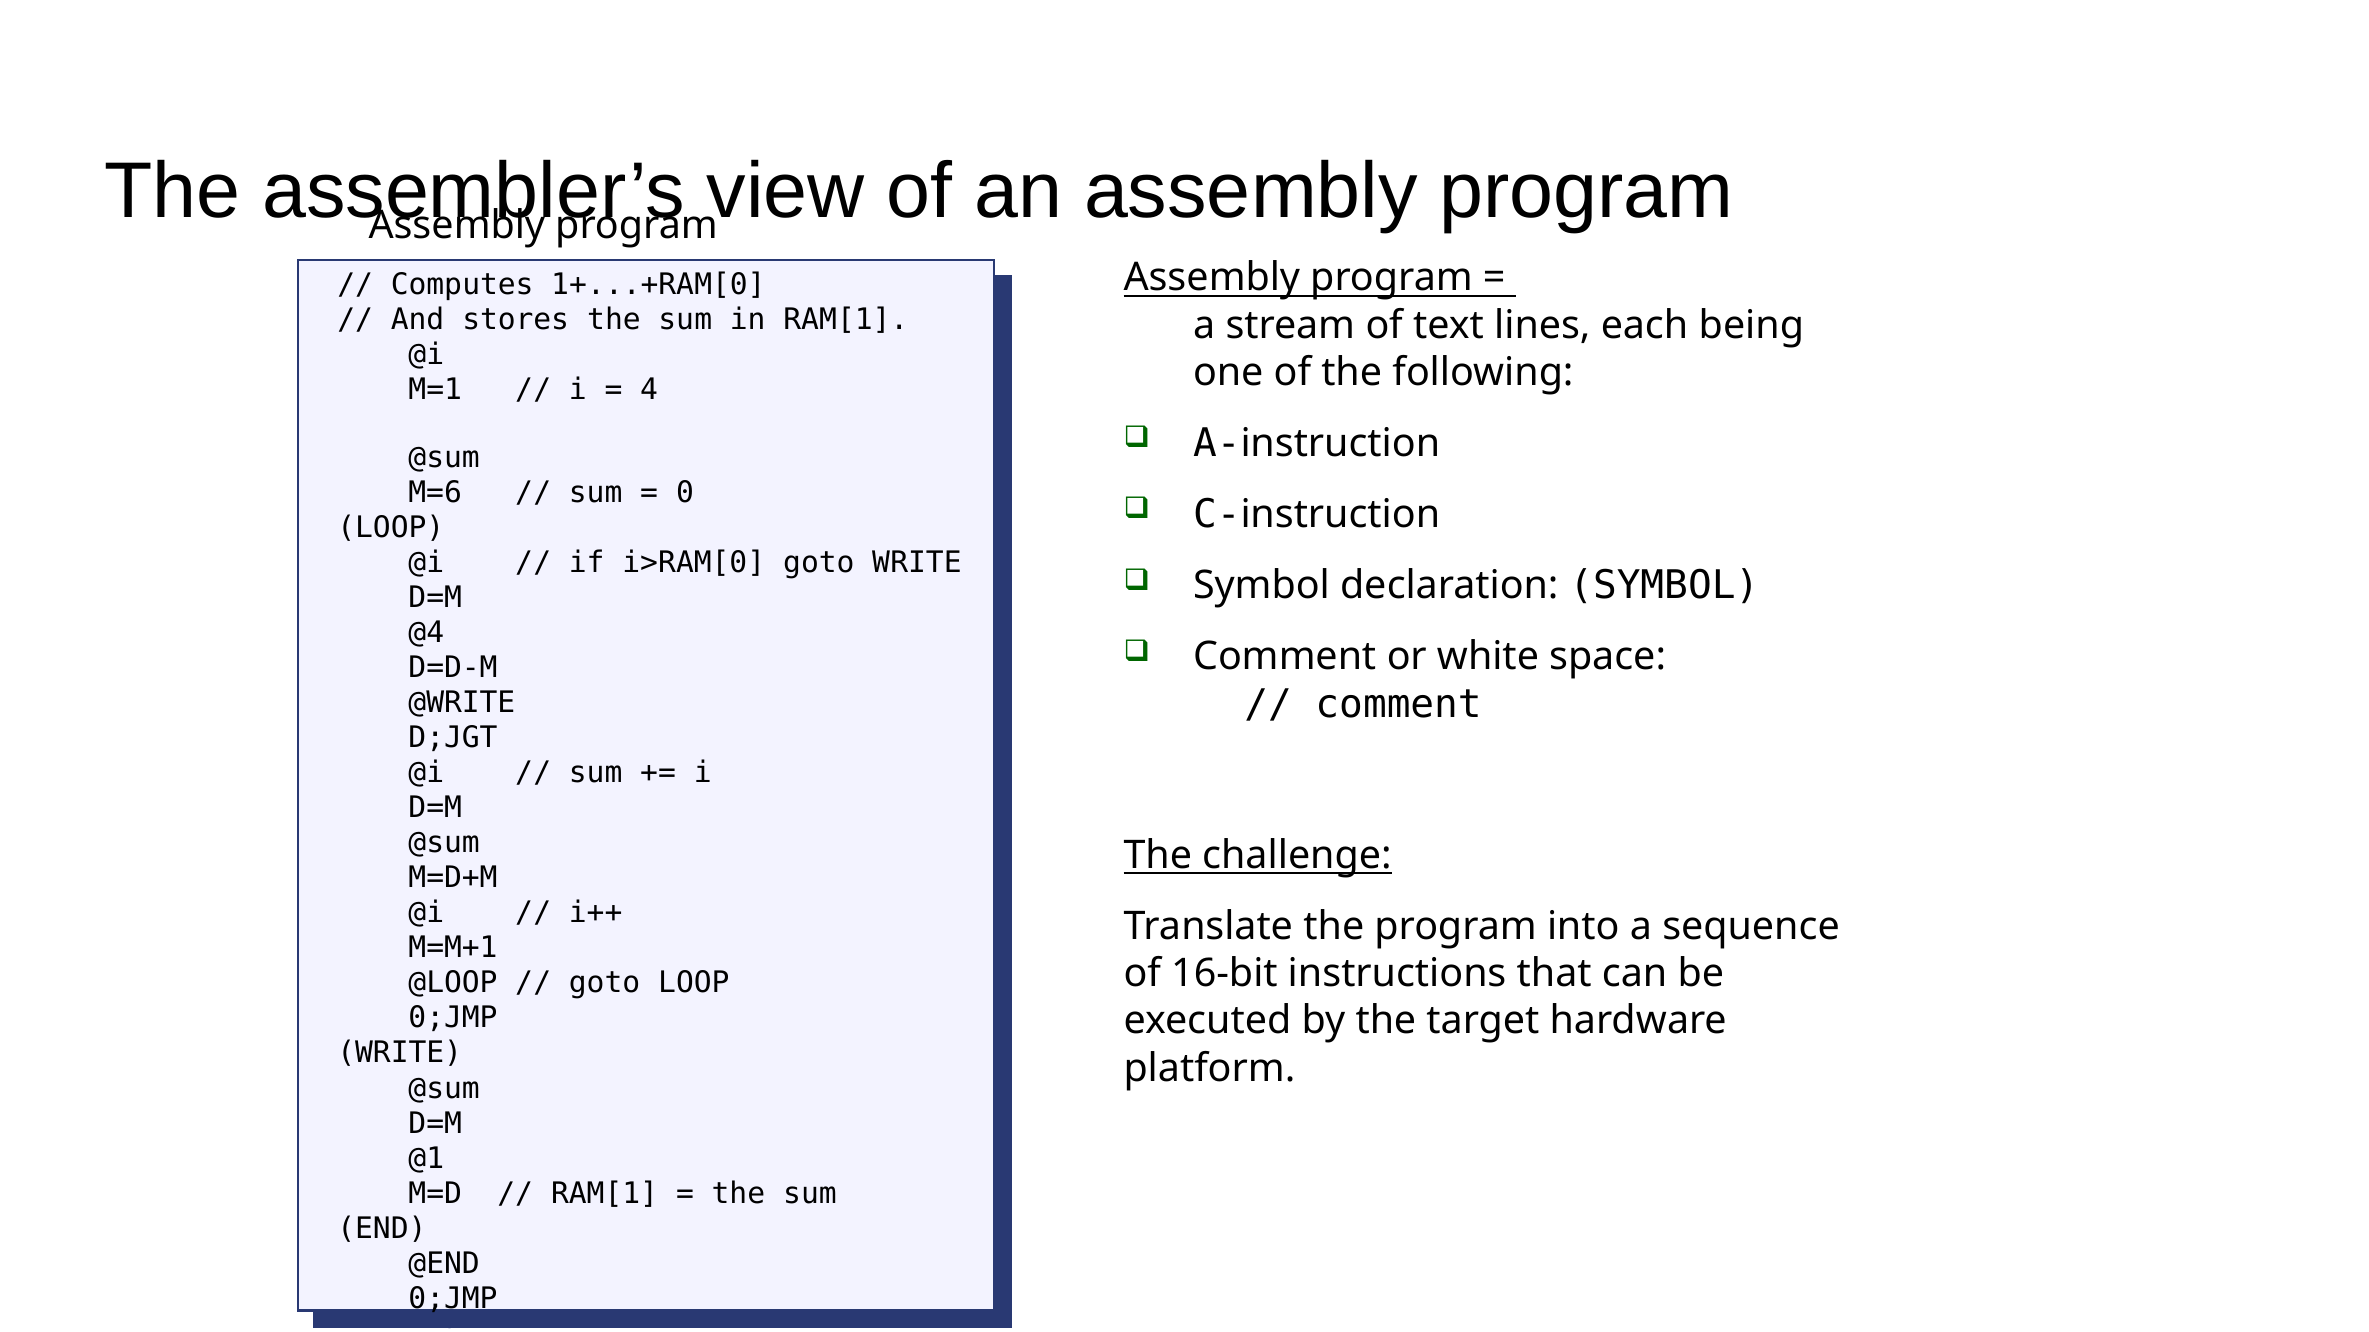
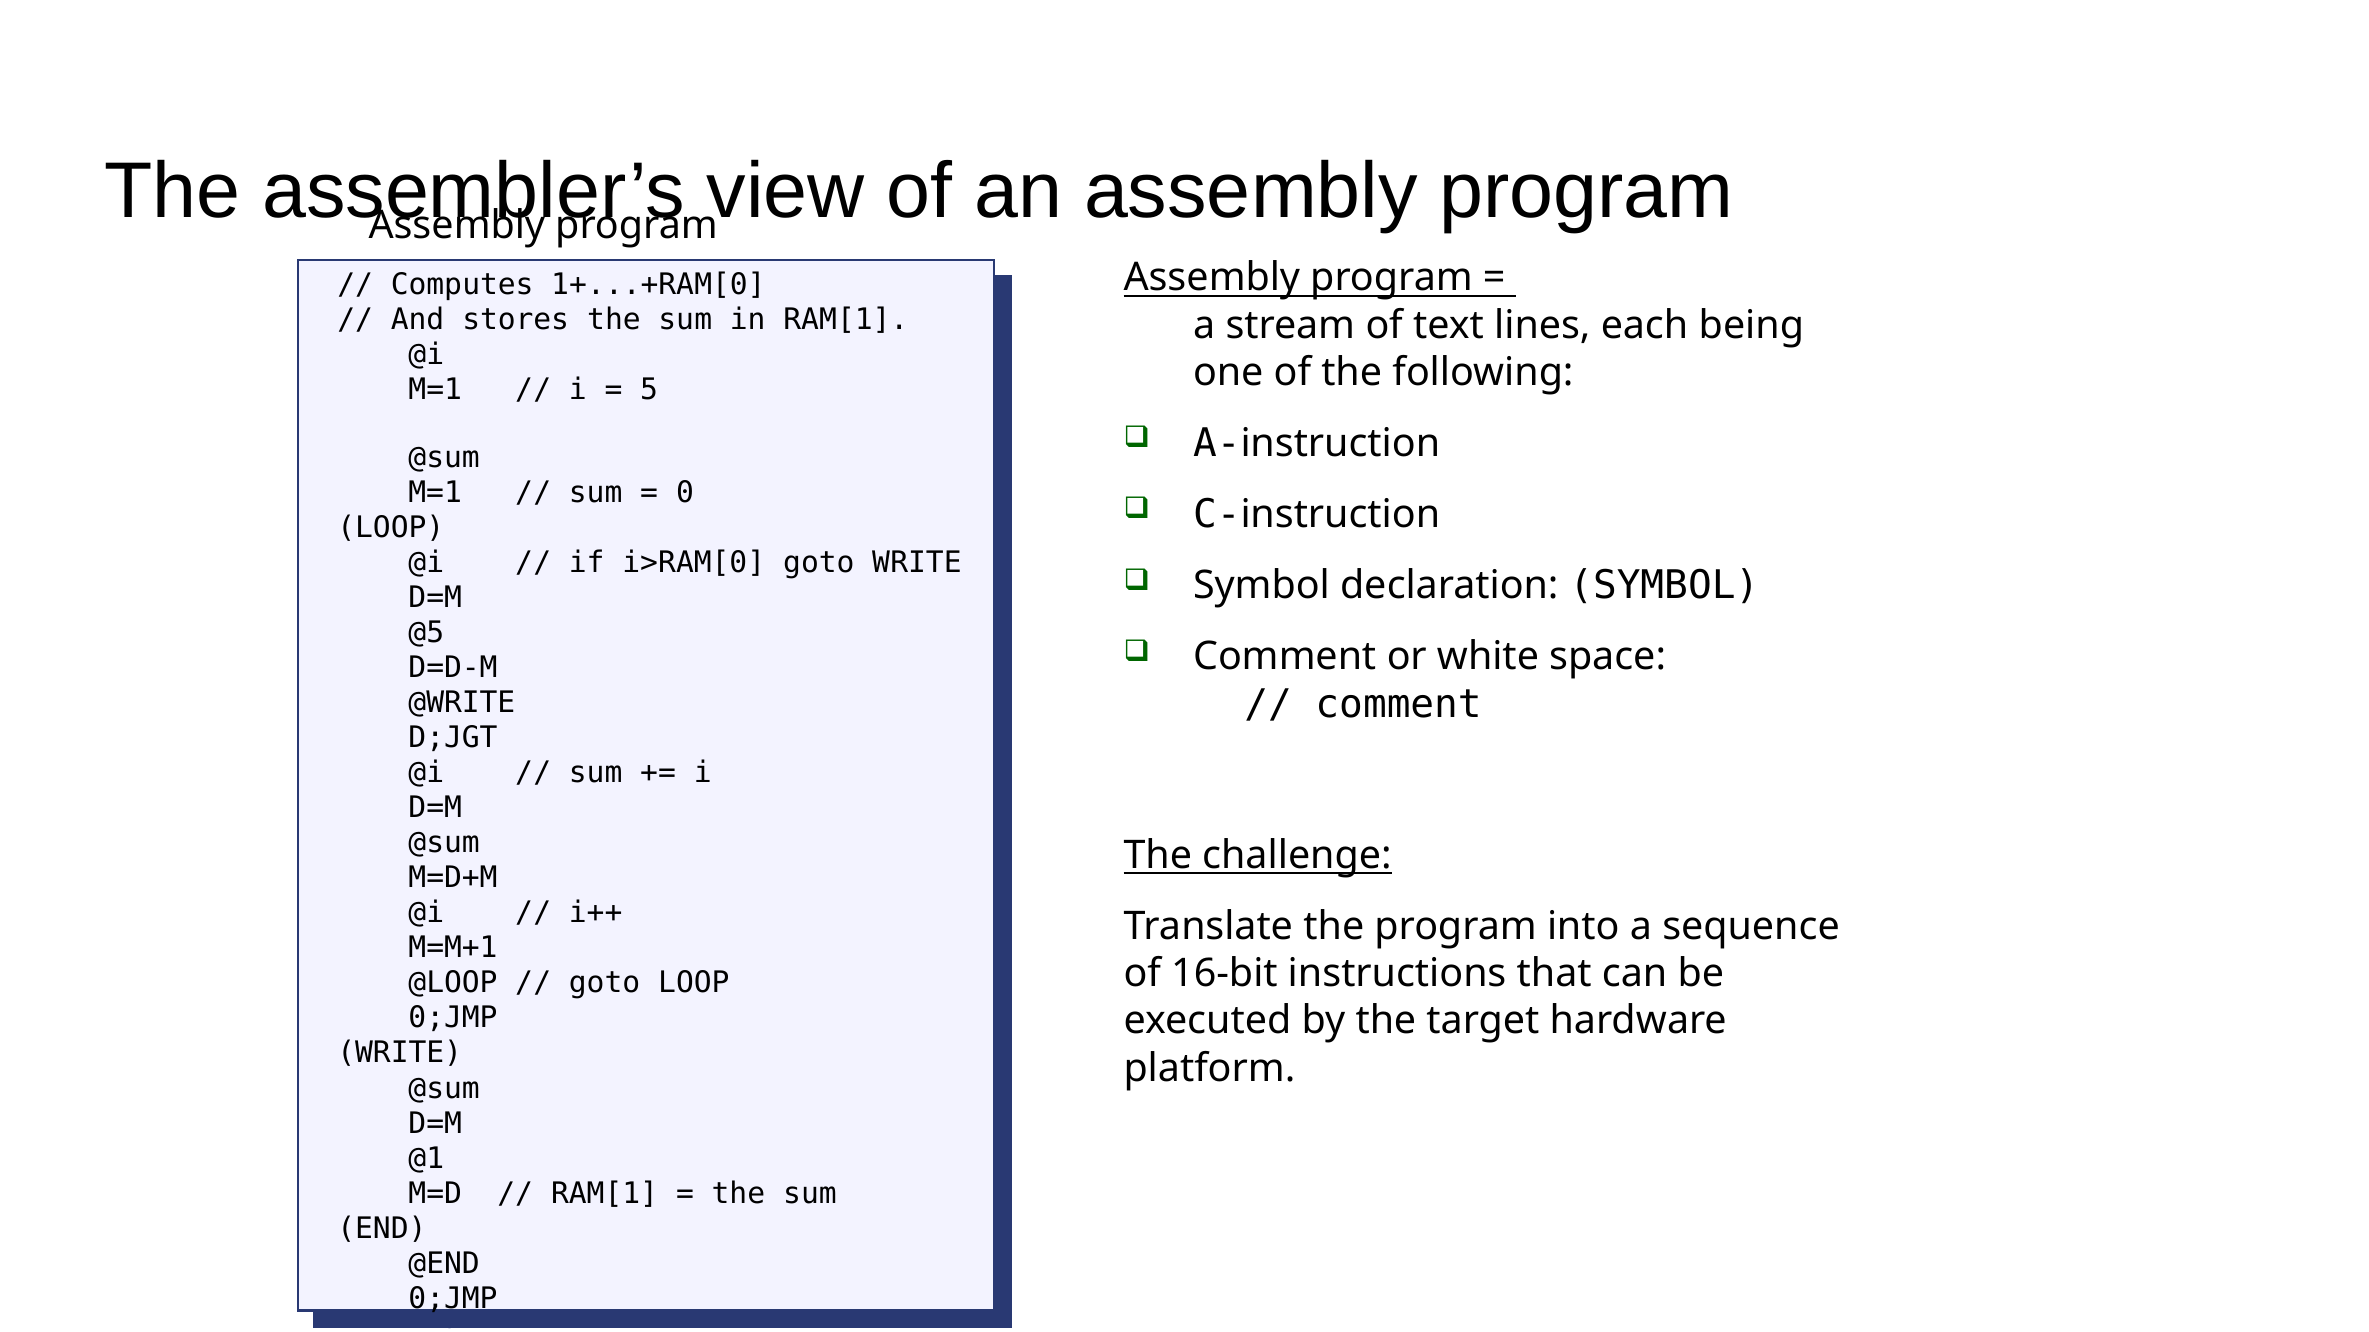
4: 4 -> 5
M=6 at (435, 493): M=6 -> M=1
@4: @4 -> @5
